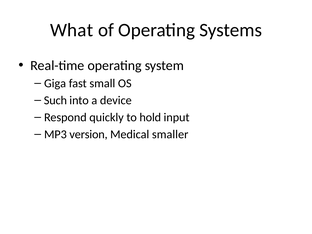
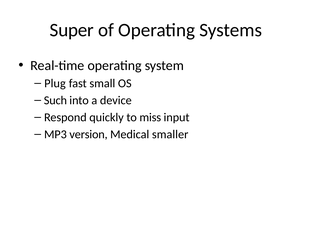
What: What -> Super
Giga: Giga -> Plug
hold: hold -> miss
